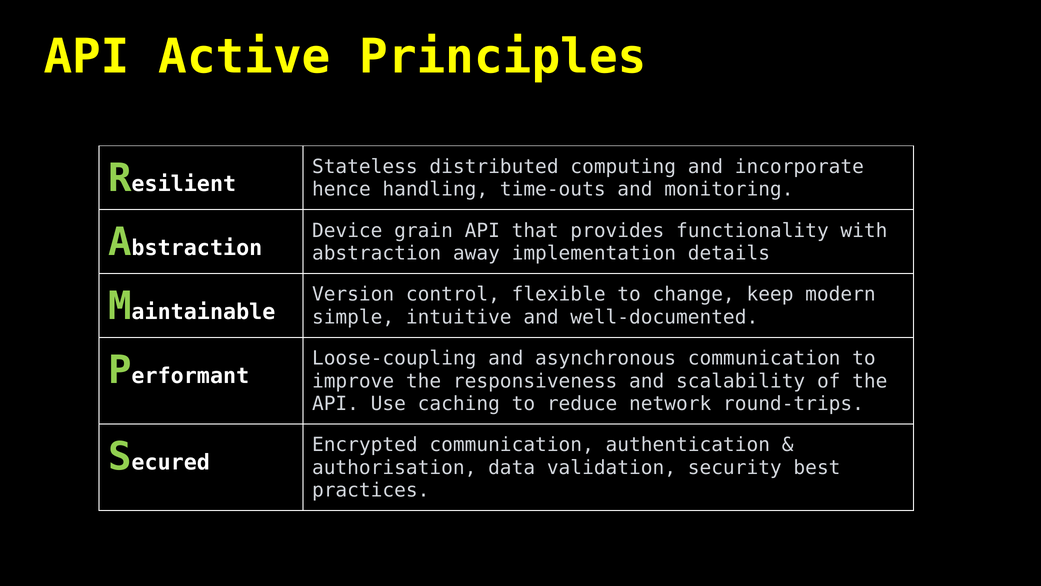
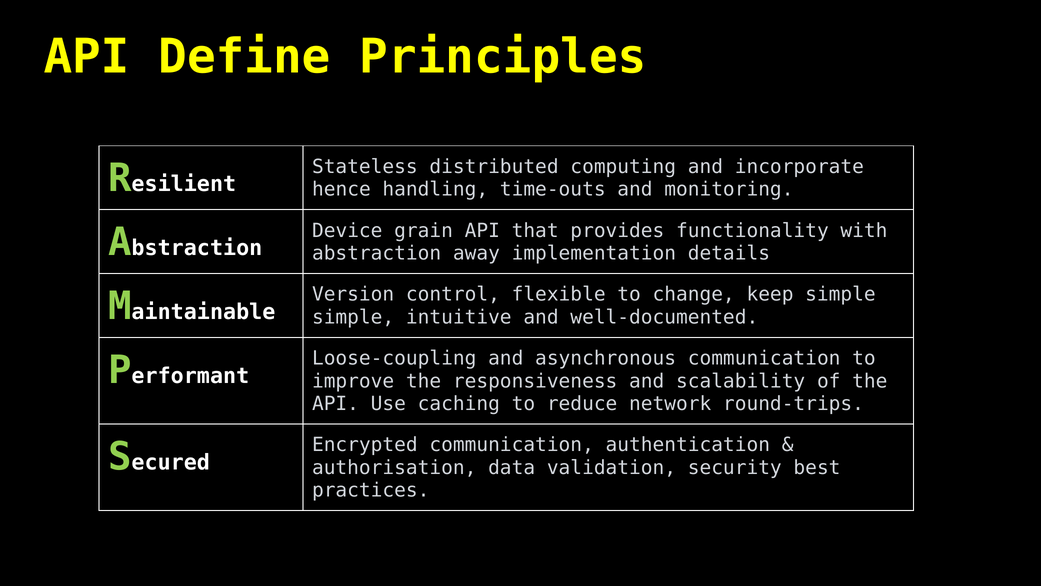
Active: Active -> Define
keep modern: modern -> simple
